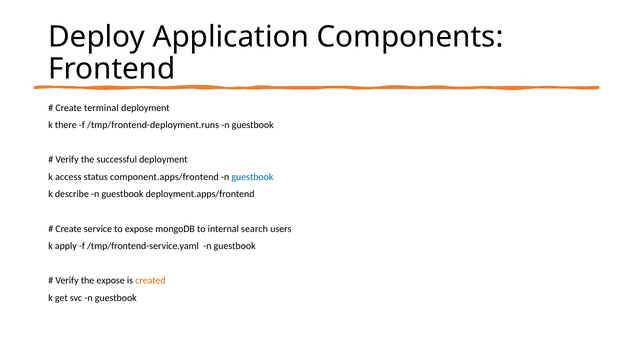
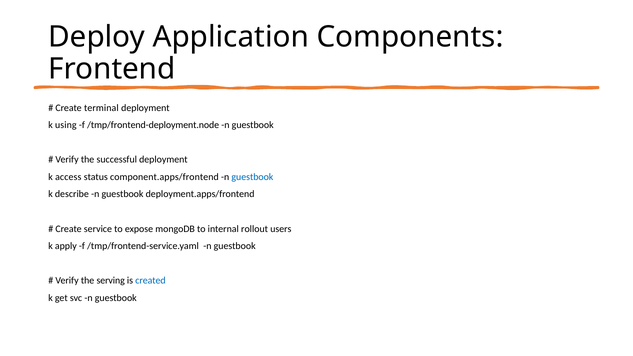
there: there -> using
/tmp/frontend-deployment.runs: /tmp/frontend-deployment.runs -> /tmp/frontend-deployment.node
search: search -> rollout
the expose: expose -> serving
created colour: orange -> blue
